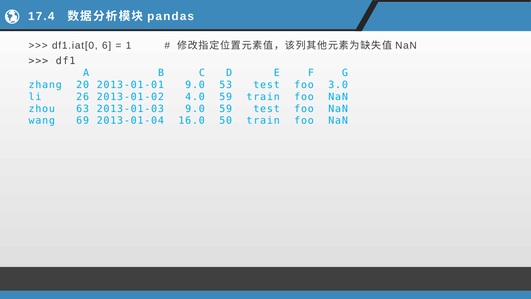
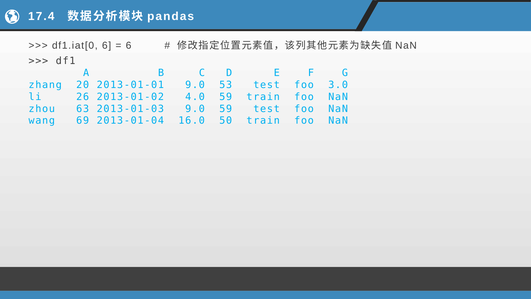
1 at (129, 46): 1 -> 6
